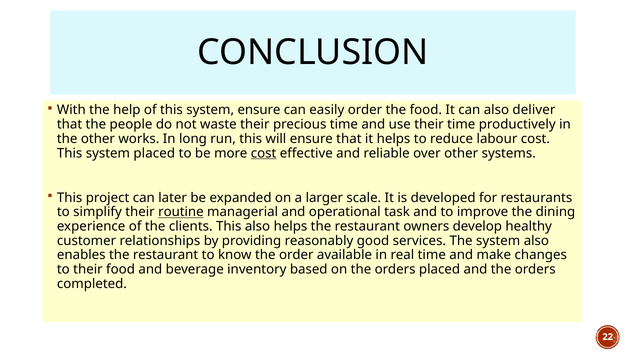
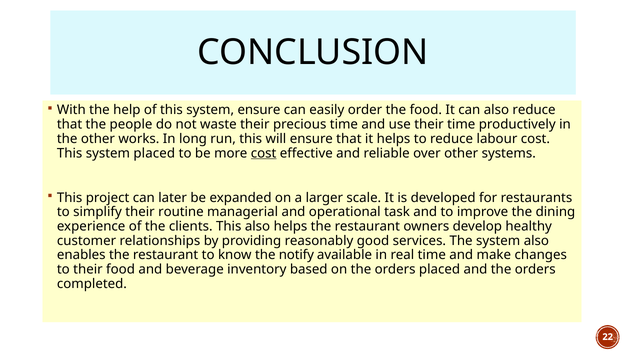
also deliver: deliver -> reduce
routine underline: present -> none
the order: order -> notify
